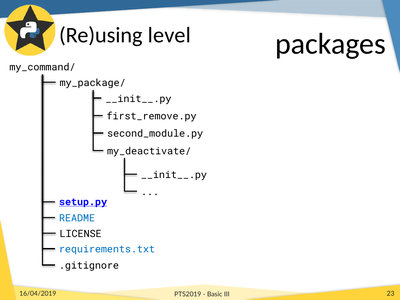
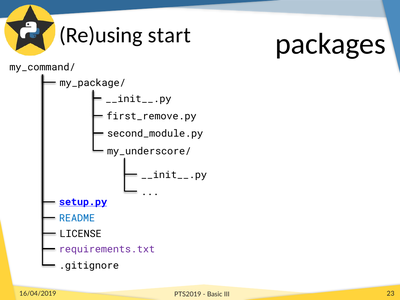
level: level -> start
my_deactivate/: my_deactivate/ -> my_underscore/
requirements.txt colour: blue -> purple
